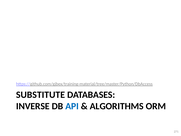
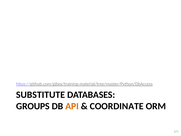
INVERSE: INVERSE -> GROUPS
API colour: blue -> orange
ALGORITHMS: ALGORITHMS -> COORDINATE
